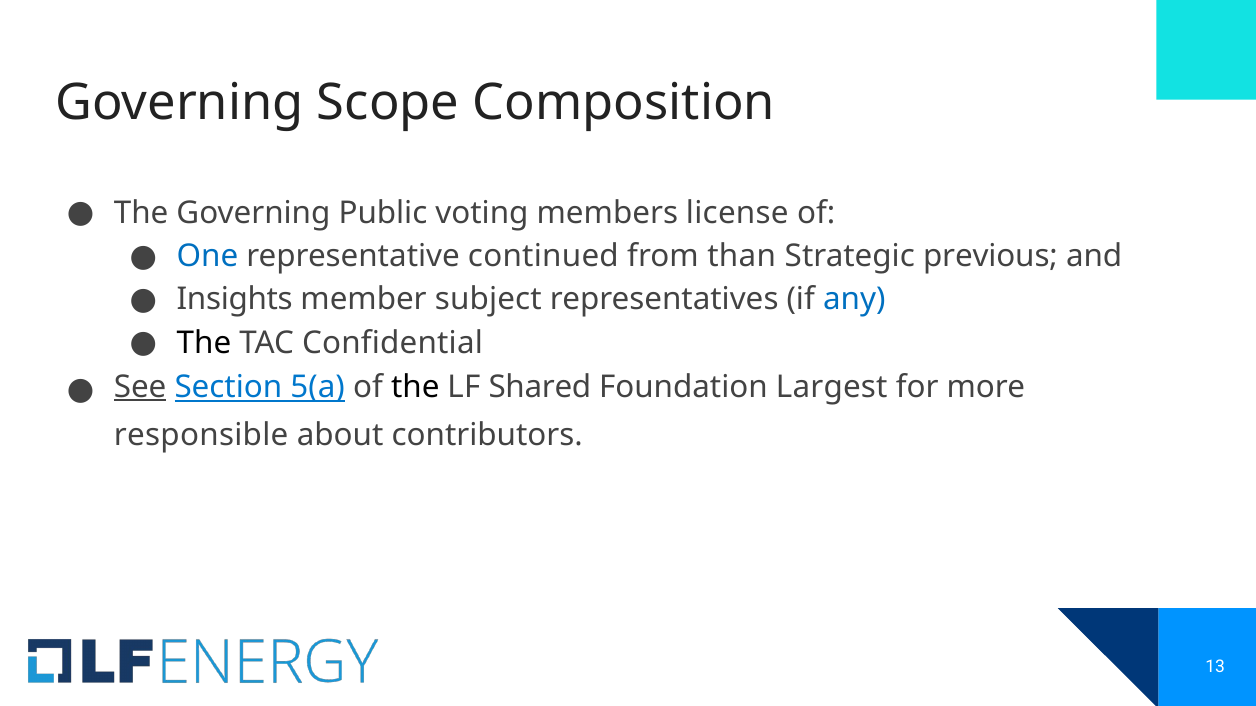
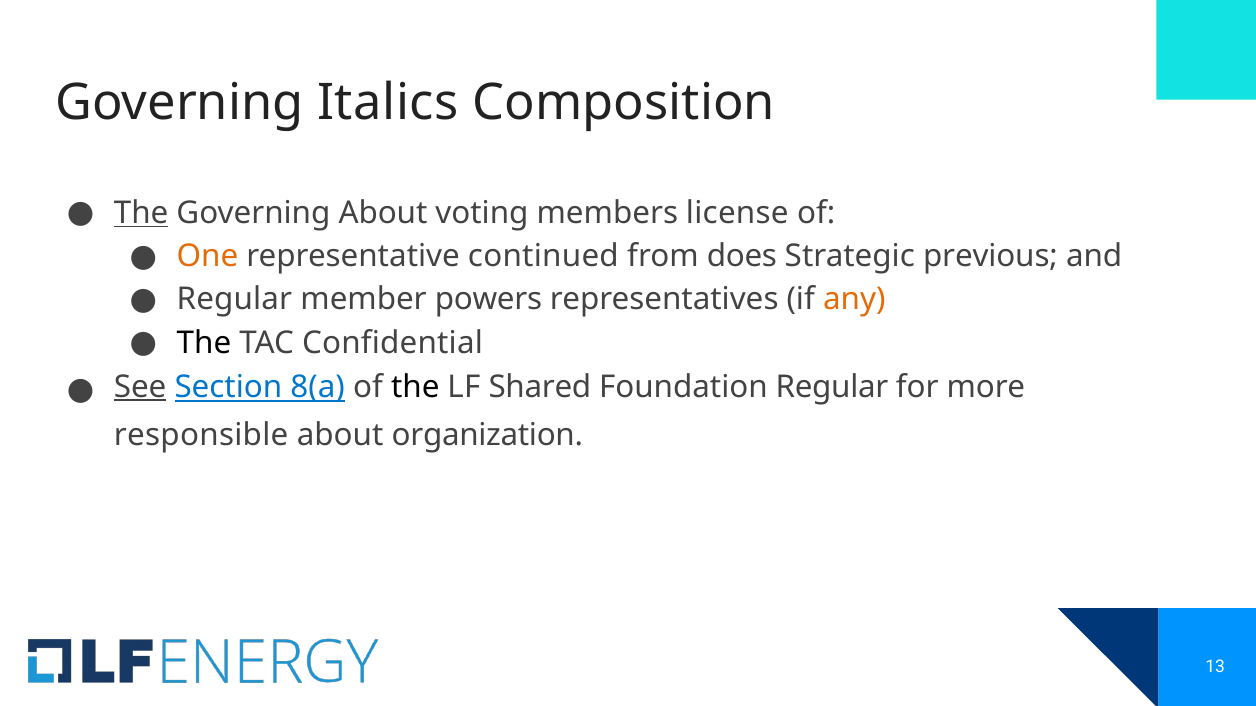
Scope: Scope -> Italics
The at (141, 213) underline: none -> present
Governing Public: Public -> About
One colour: blue -> orange
than: than -> does
Insights at (235, 300): Insights -> Regular
subject: subject -> powers
any colour: blue -> orange
5(a: 5(a -> 8(a
Foundation Largest: Largest -> Regular
contributors: contributors -> organization
